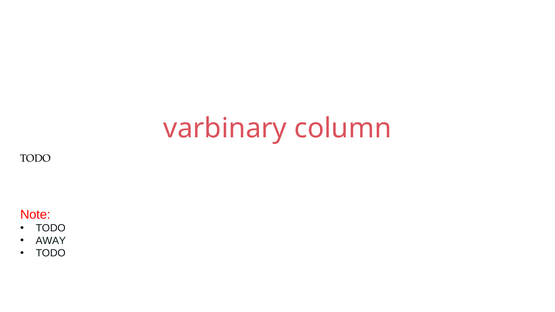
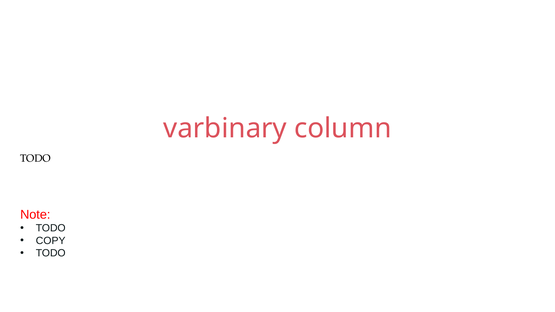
AWAY: AWAY -> COPY
